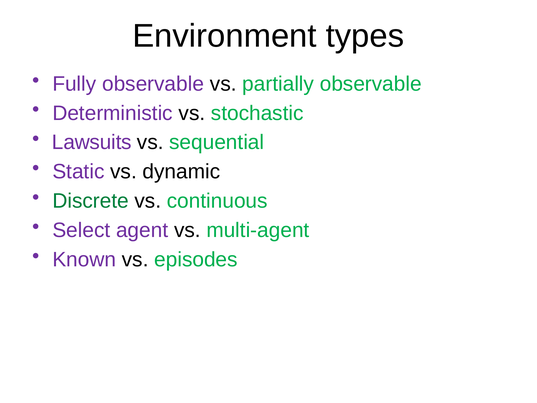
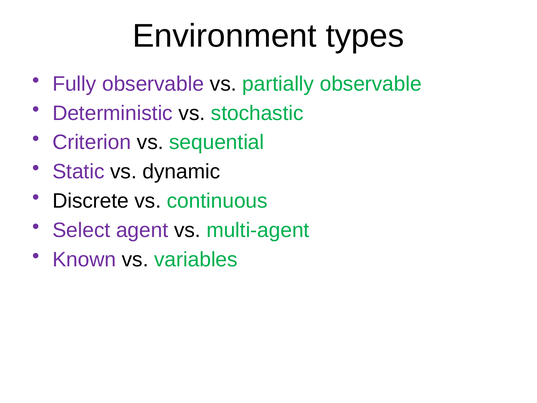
Lawsuits: Lawsuits -> Criterion
Discrete colour: green -> black
episodes: episodes -> variables
